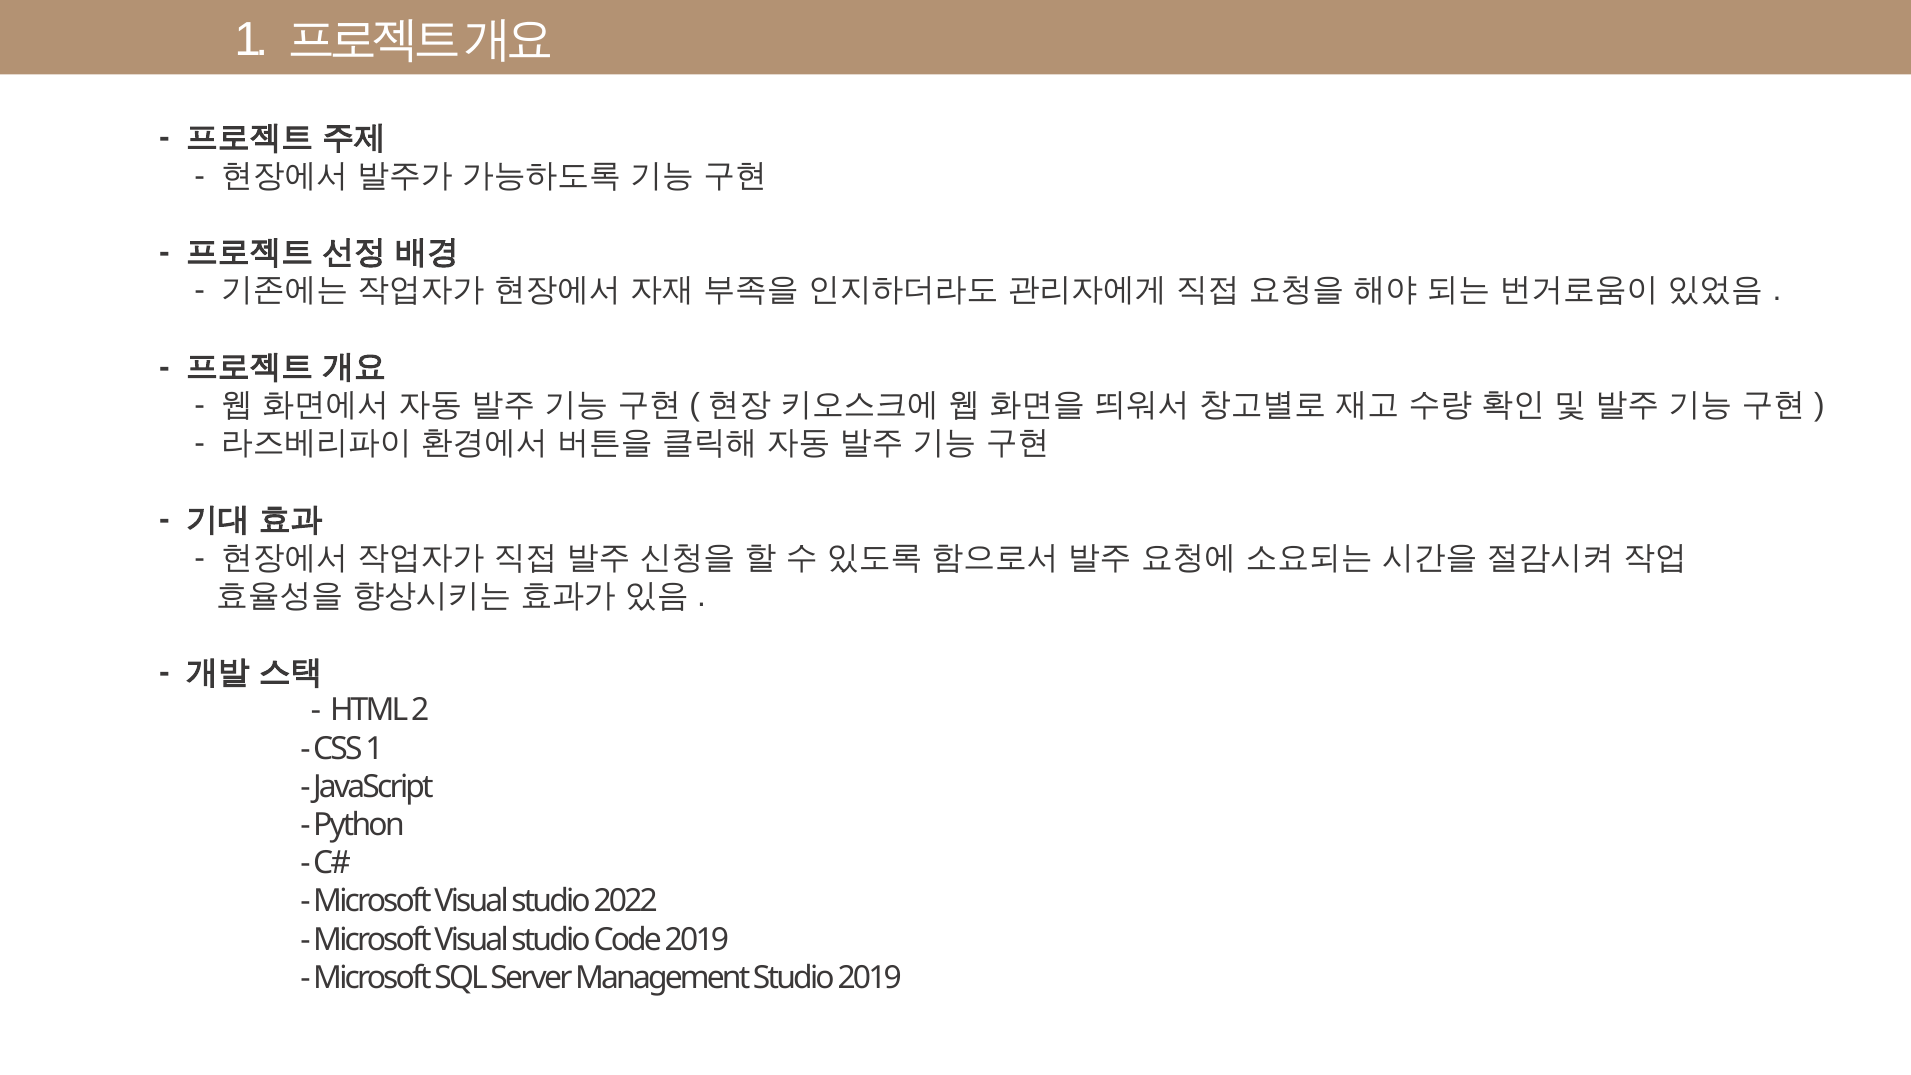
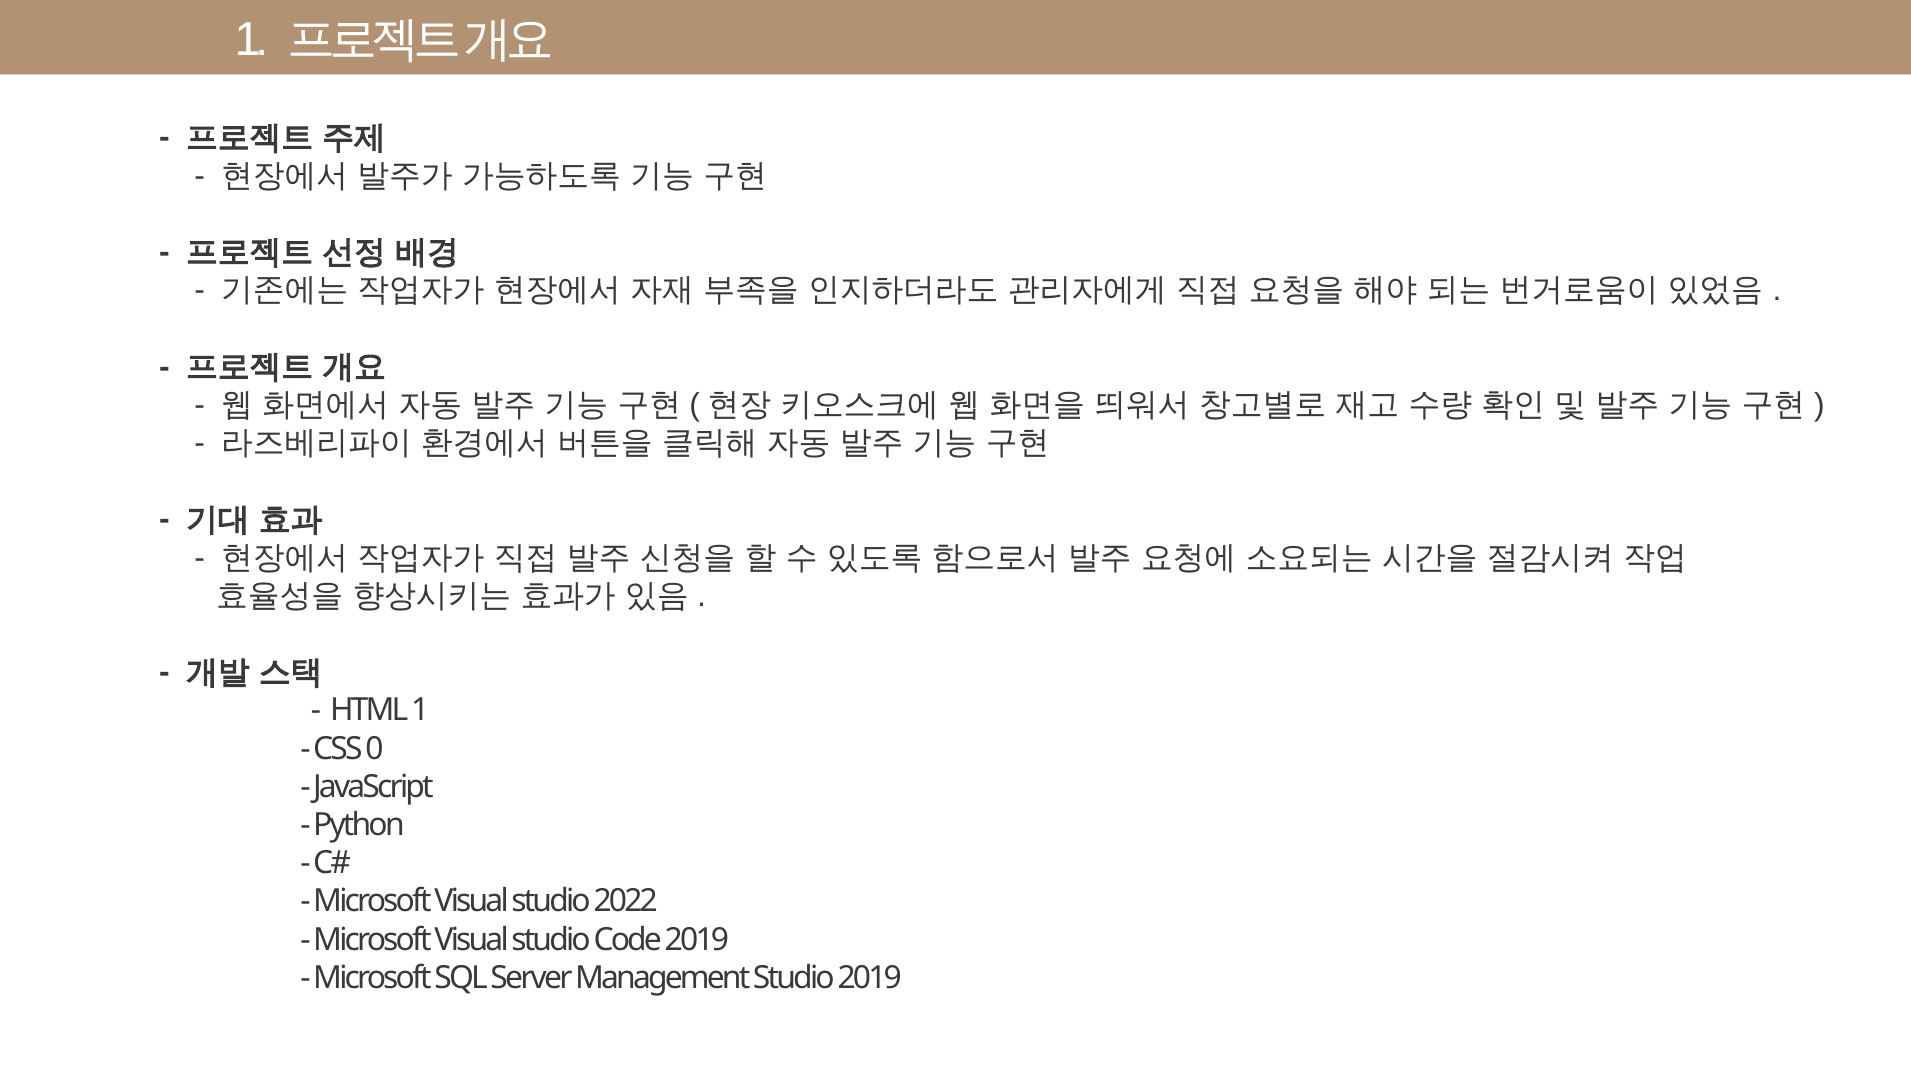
HTML 2: 2 -> 1
CSS 1: 1 -> 0
